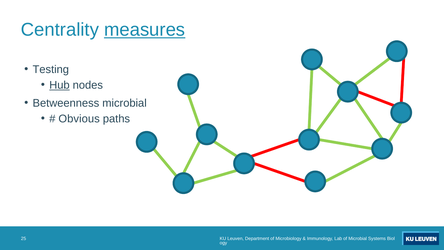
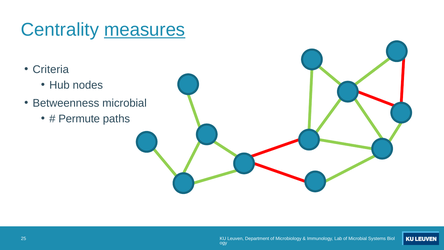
Testing: Testing -> Criteria
Hub underline: present -> none
Obvious: Obvious -> Permute
